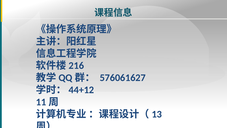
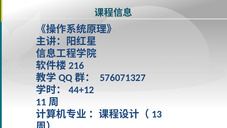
576061627: 576061627 -> 576071327
